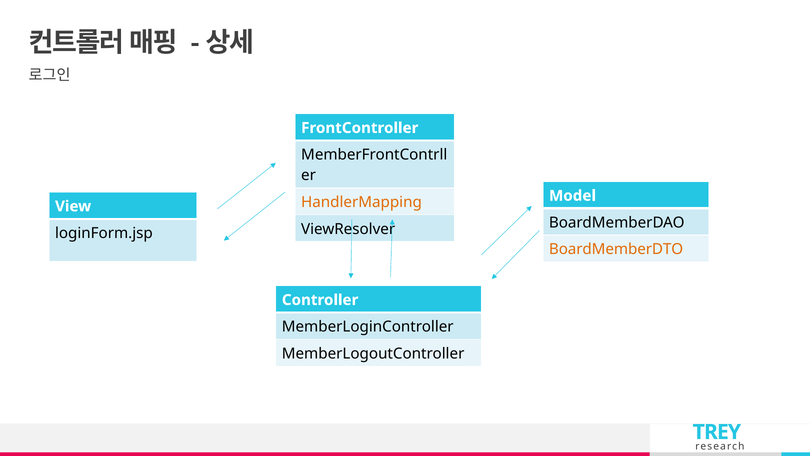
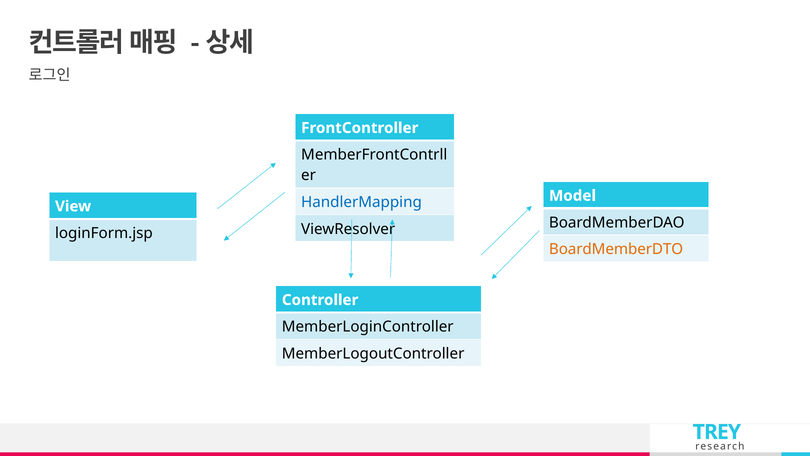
HandlerMapping colour: orange -> blue
